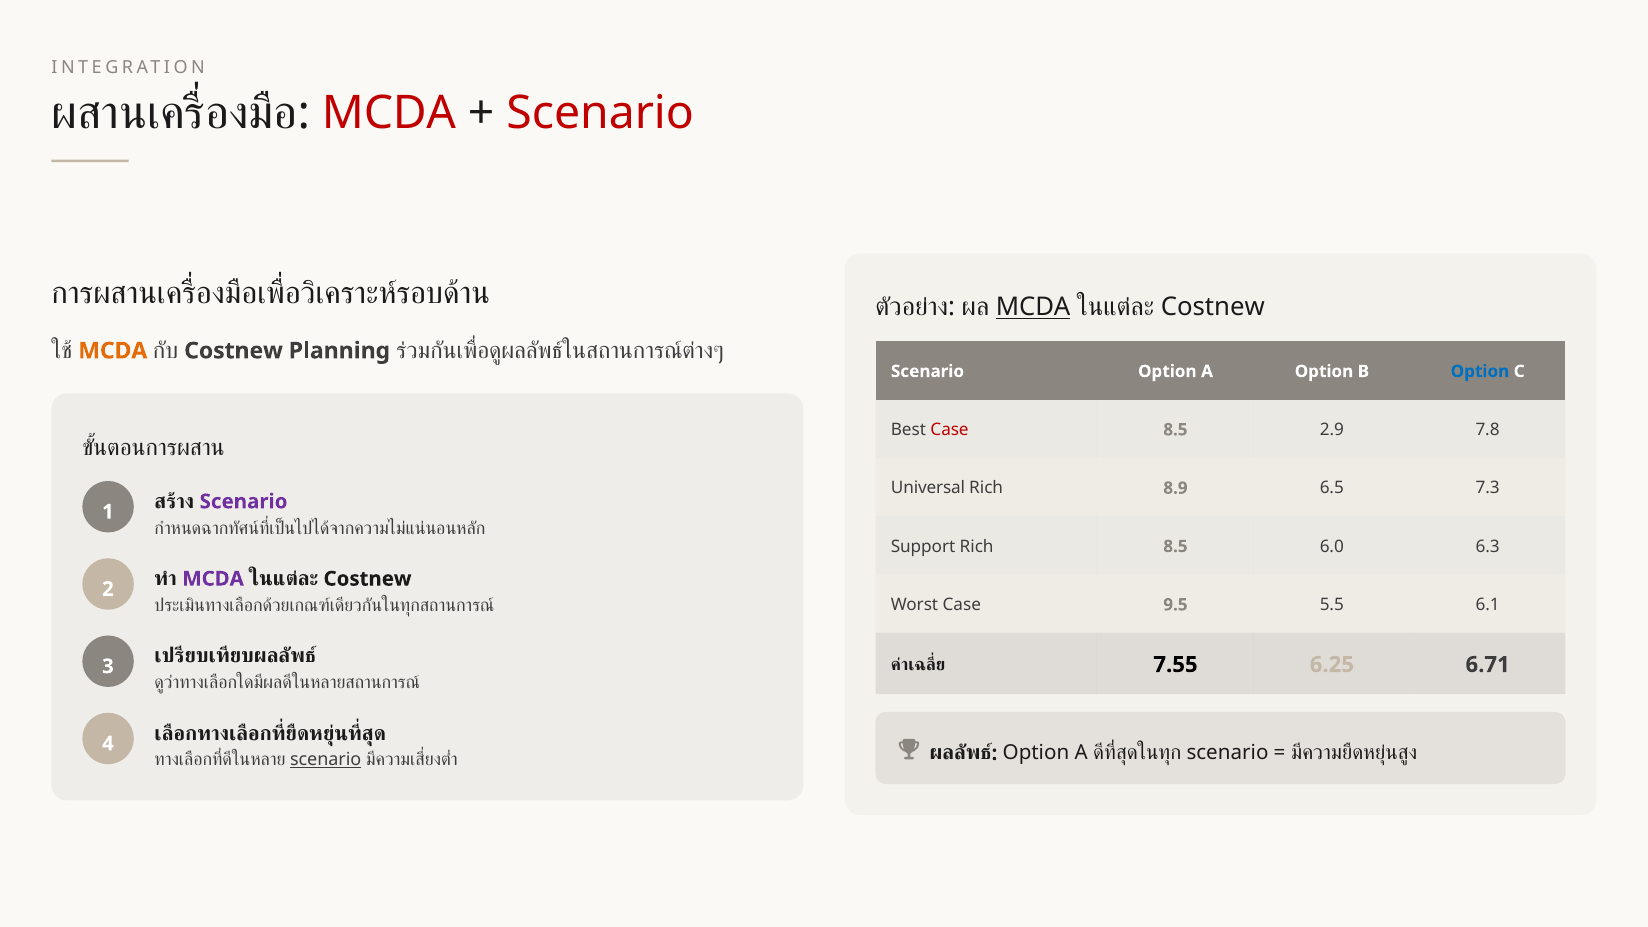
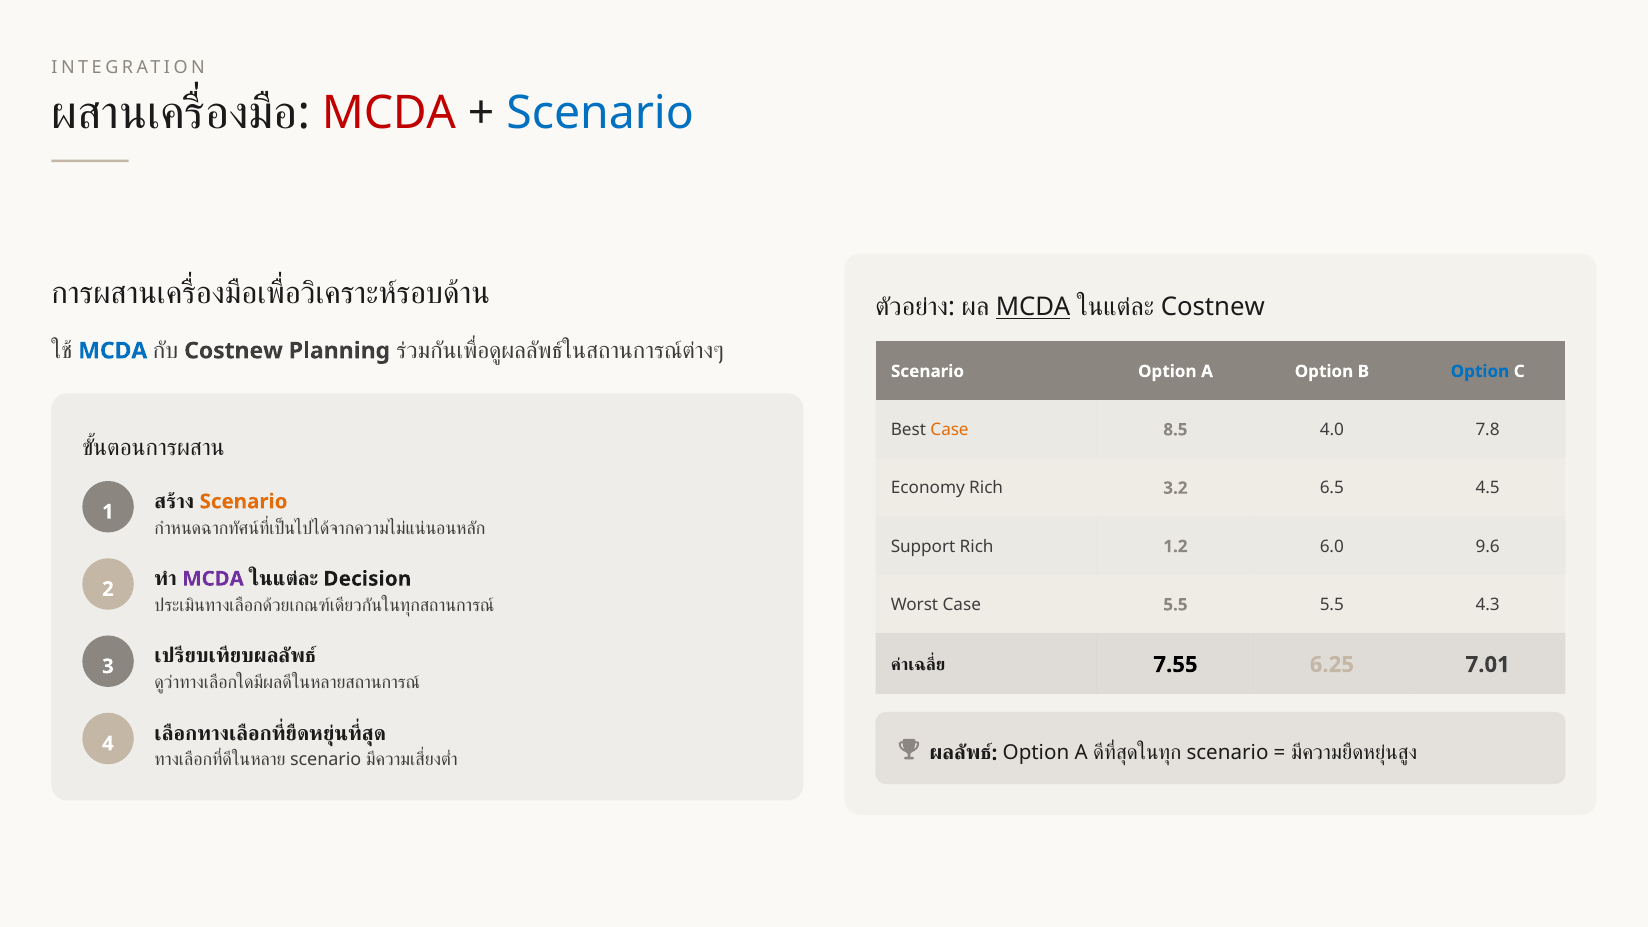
Scenario at (600, 113) colour: red -> blue
MCDA at (113, 351) colour: orange -> blue
Case at (950, 430) colour: red -> orange
2.9: 2.9 -> 4.0
Universal: Universal -> Economy
8.9: 8.9 -> 3.2
7.3: 7.3 -> 4.5
Scenario at (244, 502) colour: purple -> orange
Rich 8.5: 8.5 -> 1.2
6.3: 6.3 -> 9.6
Costnew at (367, 579): Costnew -> Decision
Case 9.5: 9.5 -> 5.5
6.1: 6.1 -> 4.3
6.71: 6.71 -> 7.01
scenario at (326, 760) underline: present -> none
